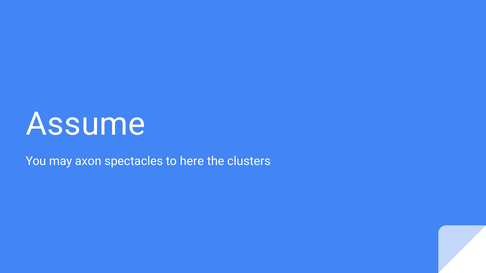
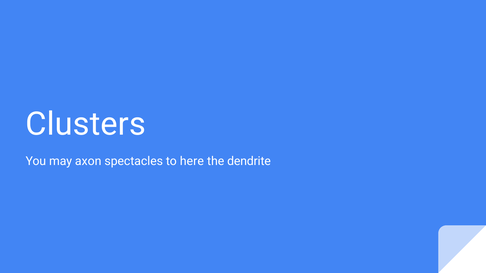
Assume: Assume -> Clusters
clusters: clusters -> dendrite
